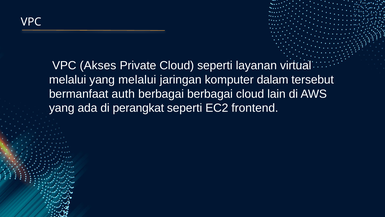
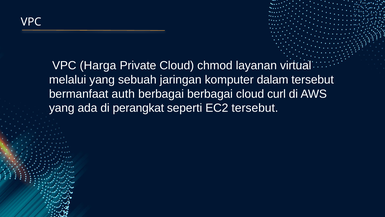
Akses: Akses -> Harga
Cloud seperti: seperti -> chmod
yang melalui: melalui -> sebuah
lain: lain -> curl
EC2 frontend: frontend -> tersebut
